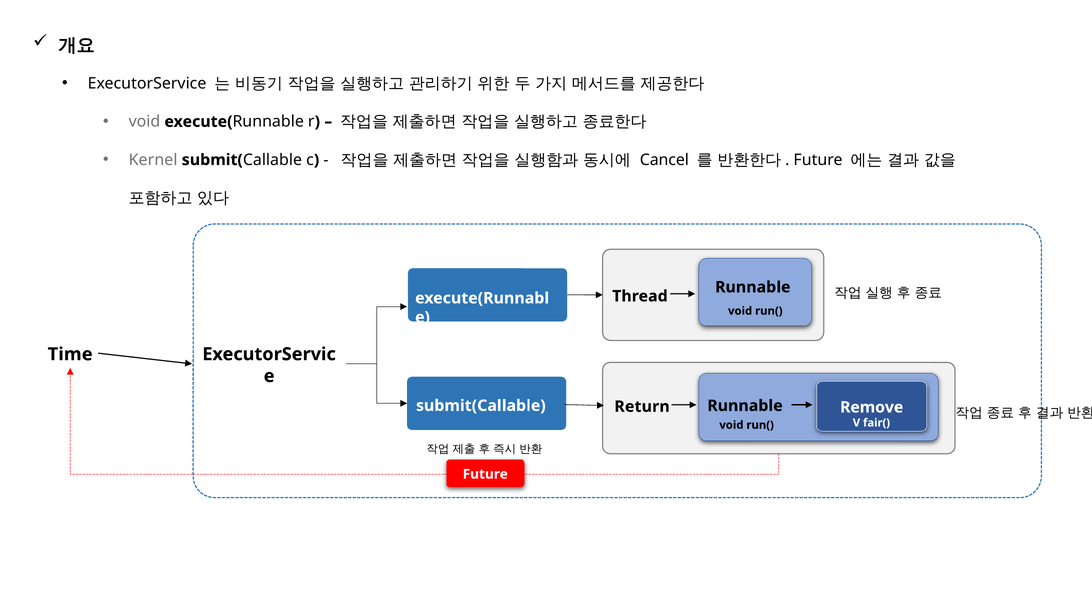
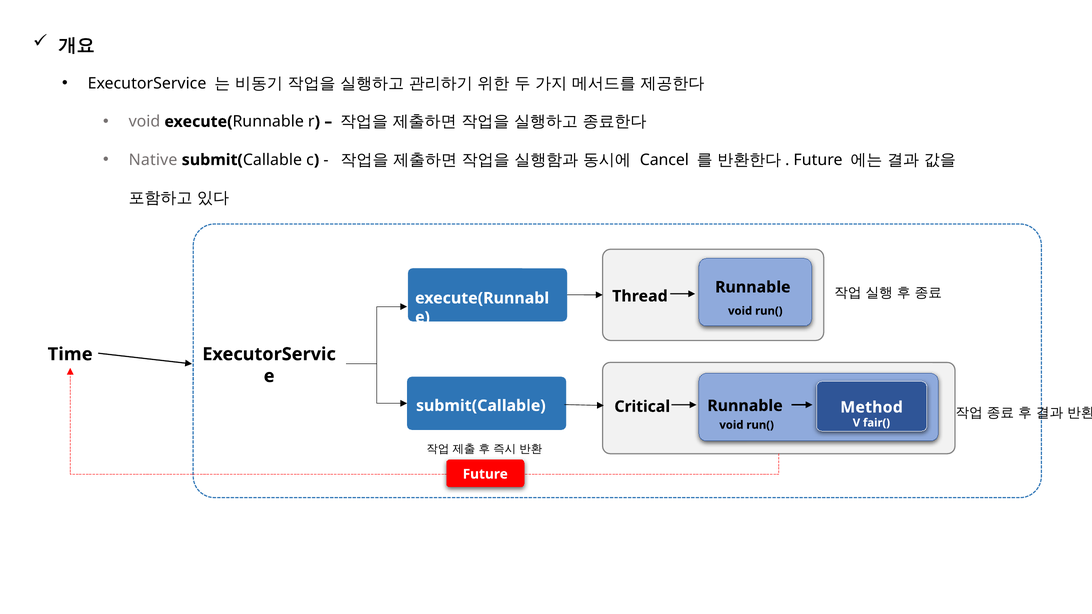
Kernel: Kernel -> Native
Return: Return -> Critical
Remove: Remove -> Method
